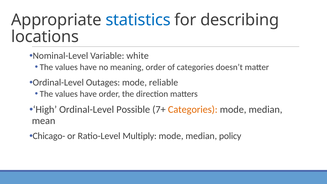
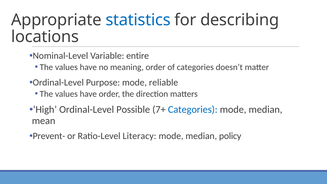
white: white -> entire
Outages: Outages -> Purpose
Categories at (193, 110) colour: orange -> blue
Chicago-: Chicago- -> Prevent-
Multiply: Multiply -> Literacy
